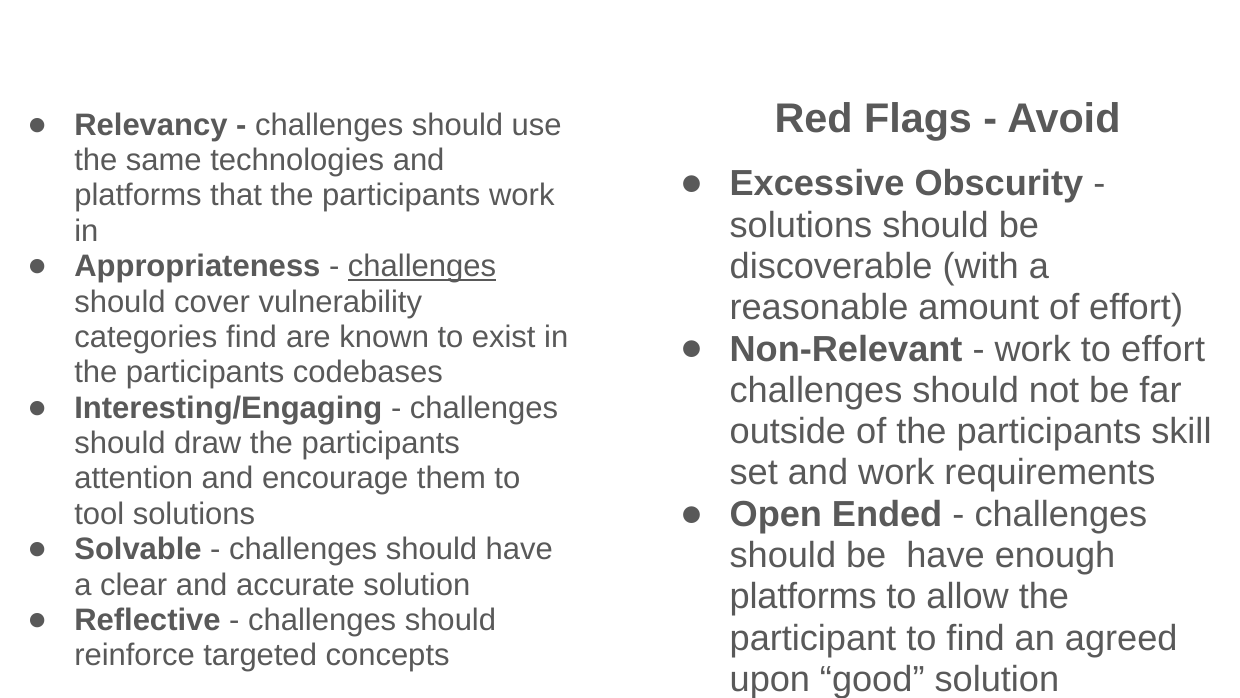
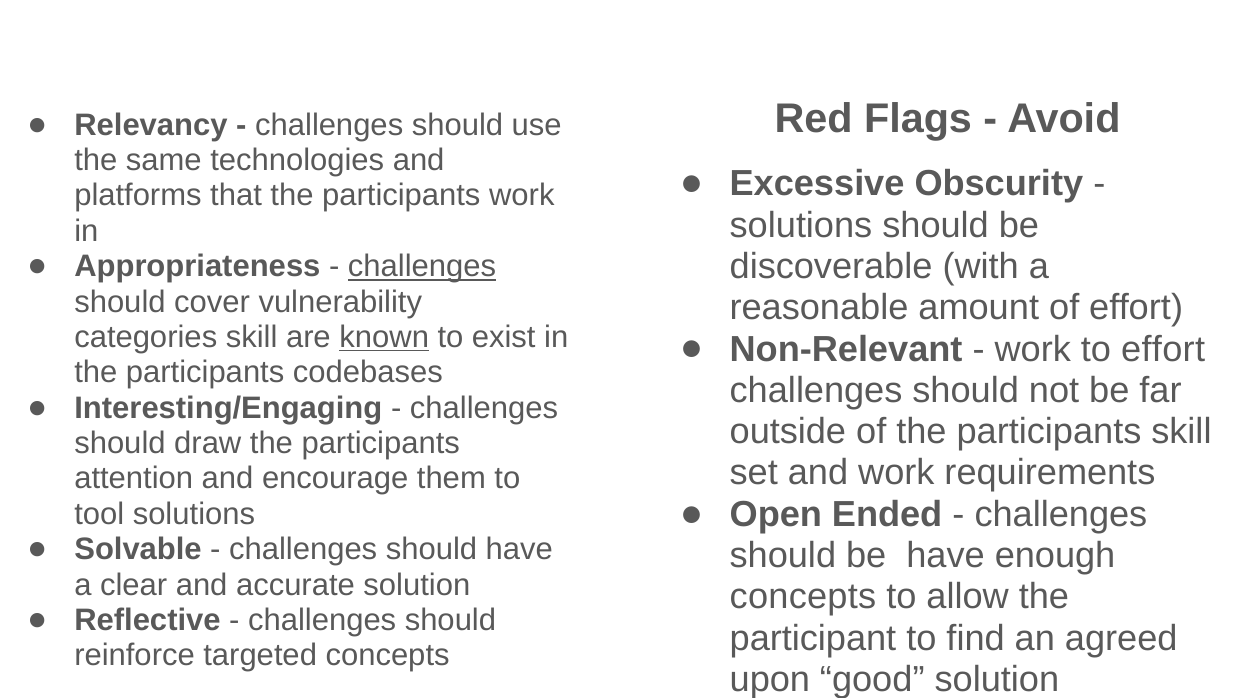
categories find: find -> skill
known underline: none -> present
platforms at (803, 596): platforms -> concepts
